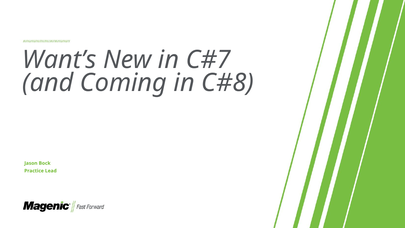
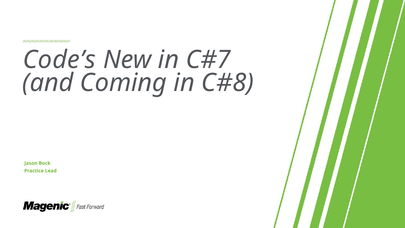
Want’s: Want’s -> Code’s
